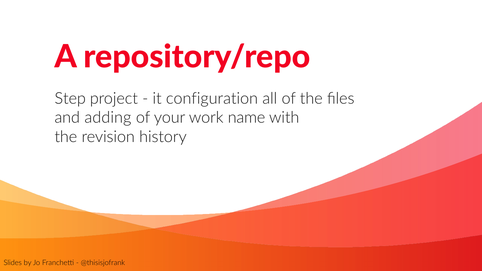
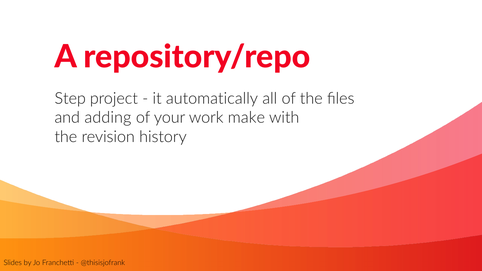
configuration: configuration -> automatically
name: name -> make
